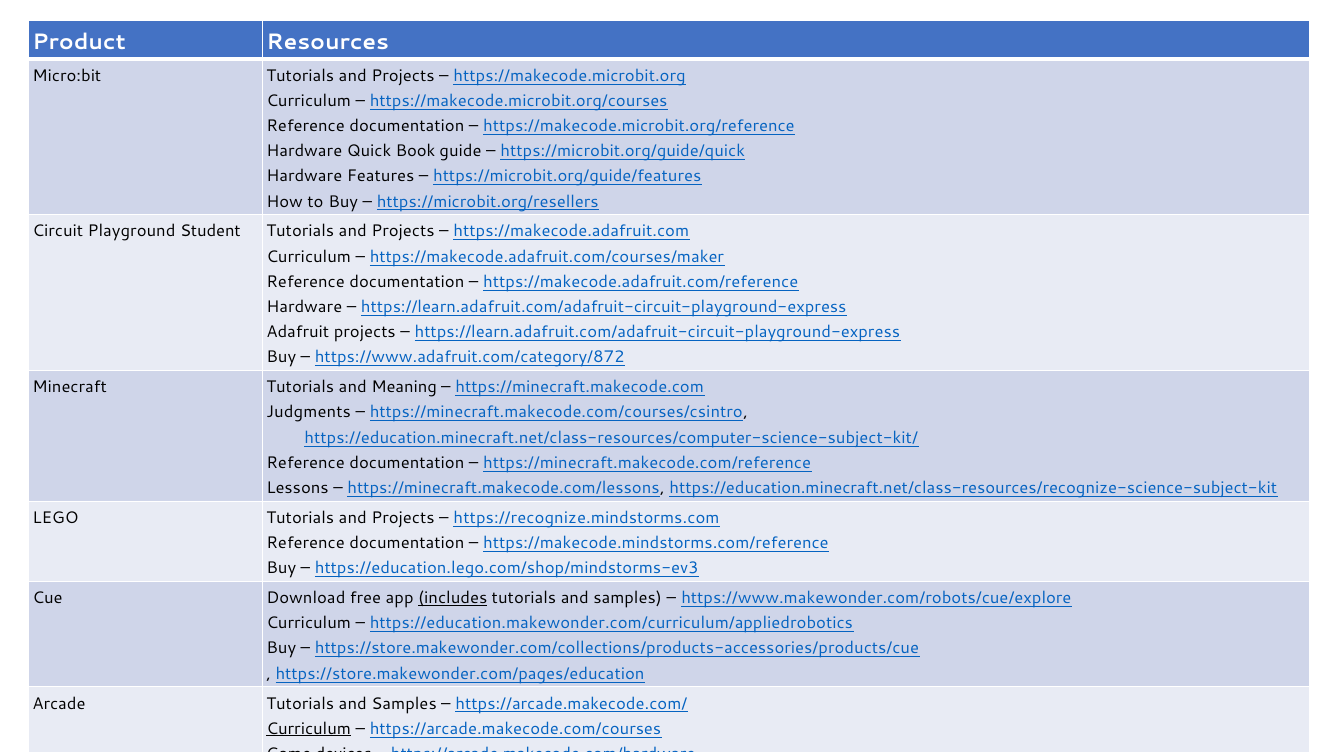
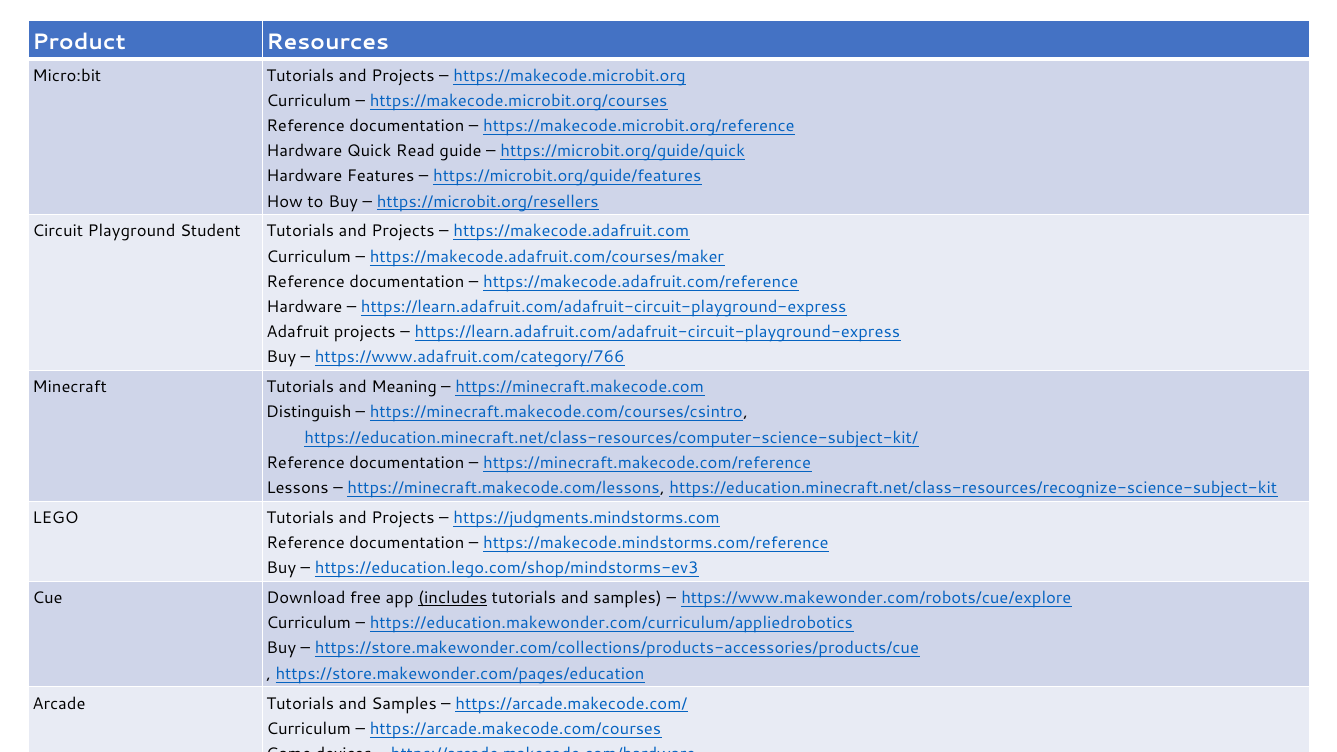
Quick Book: Book -> Read
https://www.adafruit.com/category/872: https://www.adafruit.com/category/872 -> https://www.adafruit.com/category/766
Judgments: Judgments -> Distinguish
https://recognize.mindstorms.com: https://recognize.mindstorms.com -> https://judgments.mindstorms.com
Curriculum at (309, 729) underline: present -> none
